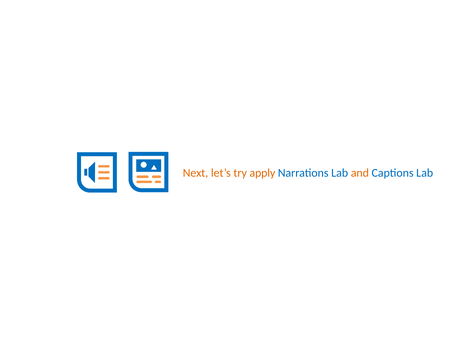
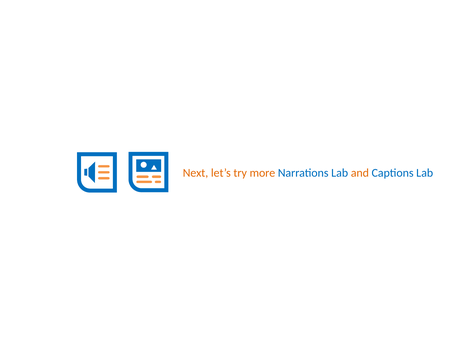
apply: apply -> more
